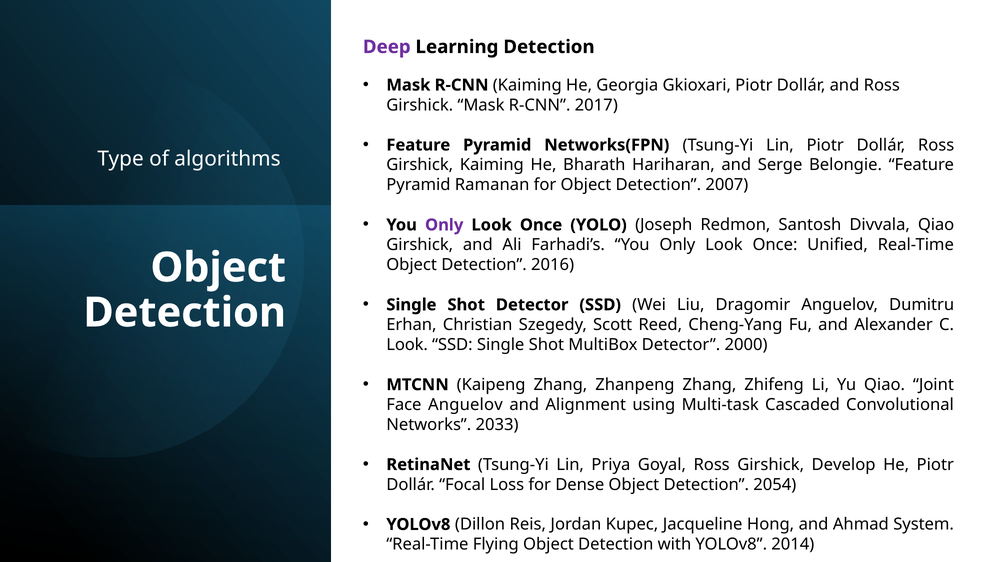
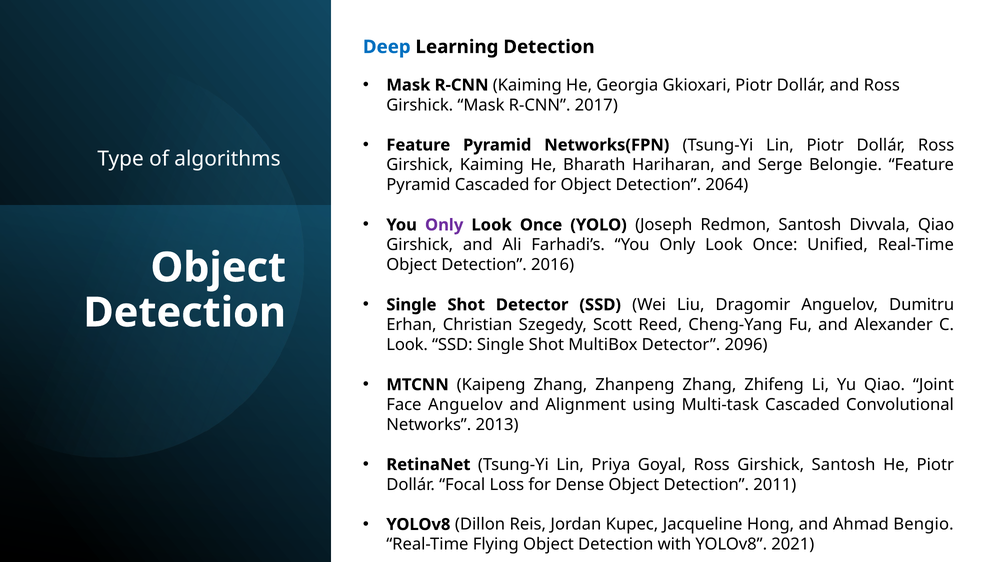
Deep colour: purple -> blue
Pyramid Ramanan: Ramanan -> Cascaded
2007: 2007 -> 2064
2000: 2000 -> 2096
2033: 2033 -> 2013
Girshick Develop: Develop -> Santosh
2054: 2054 -> 2011
System: System -> Bengio
2014: 2014 -> 2021
